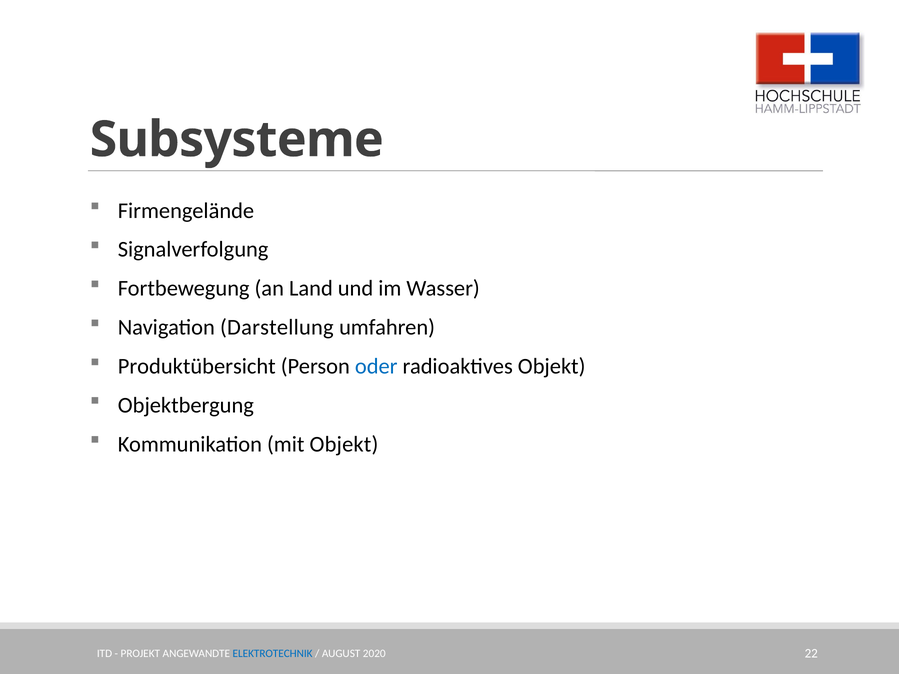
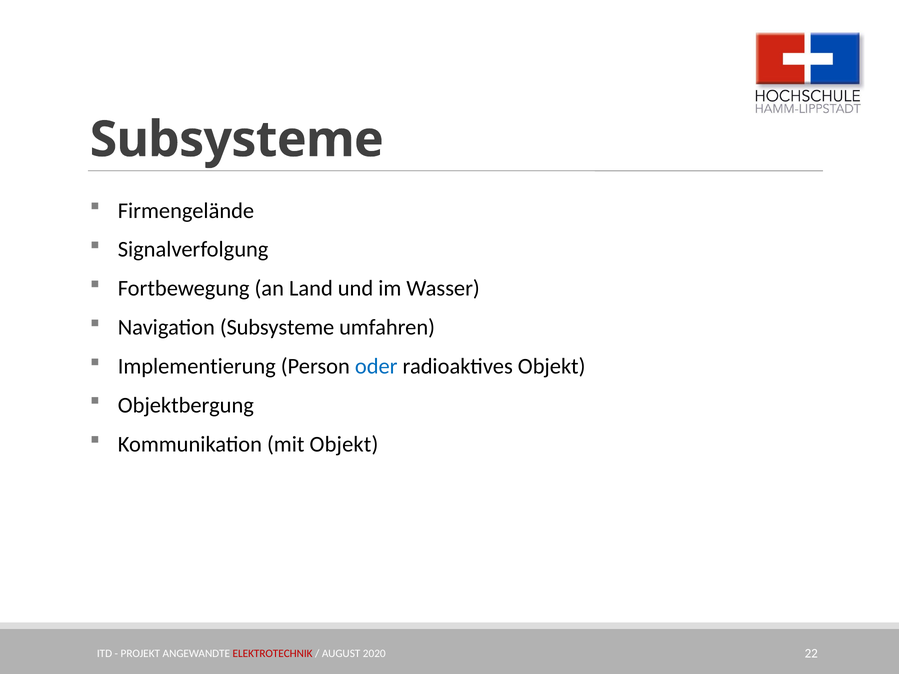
Navigation Darstellung: Darstellung -> Subsysteme
Produktübersicht: Produktübersicht -> Implementierung
ELEKTROTECHNIK colour: blue -> red
